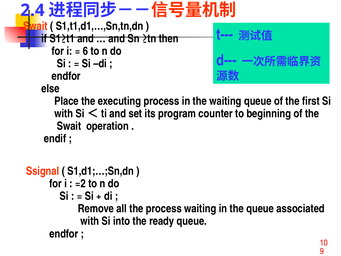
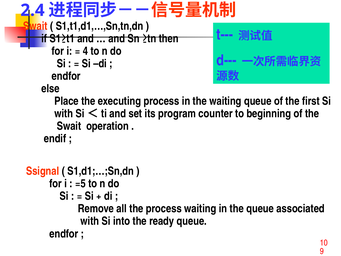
6: 6 -> 4
=2: =2 -> =5
